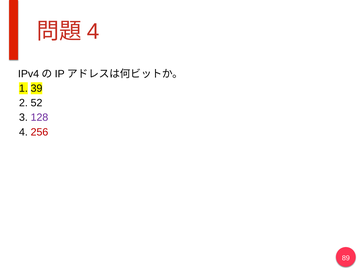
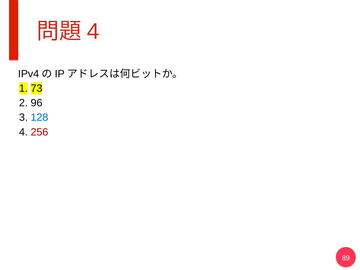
39: 39 -> 73
52: 52 -> 96
128 colour: purple -> blue
